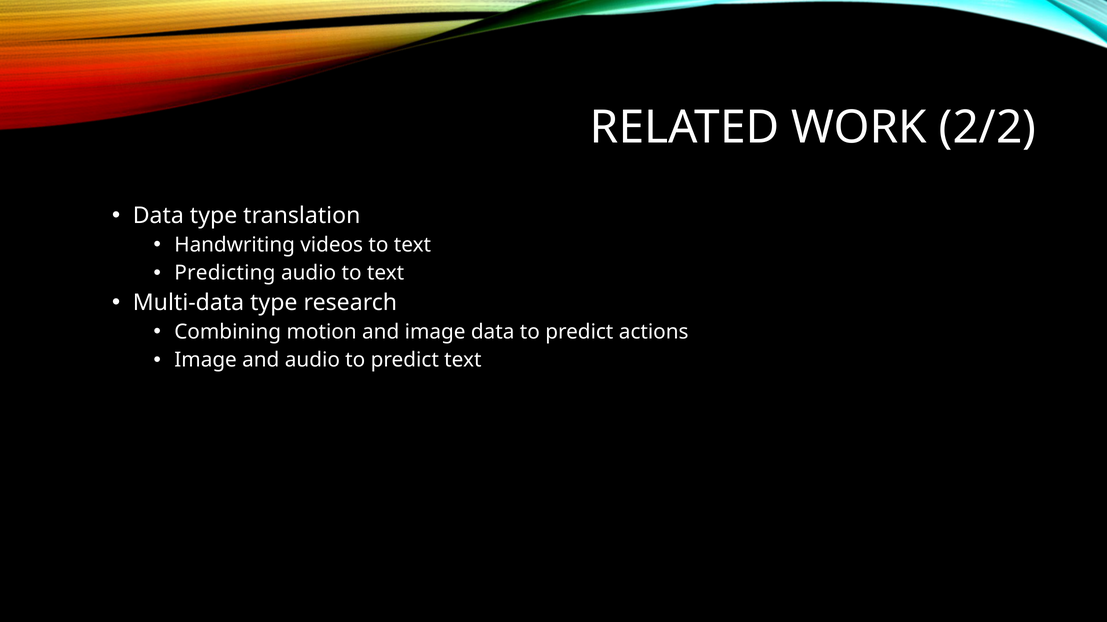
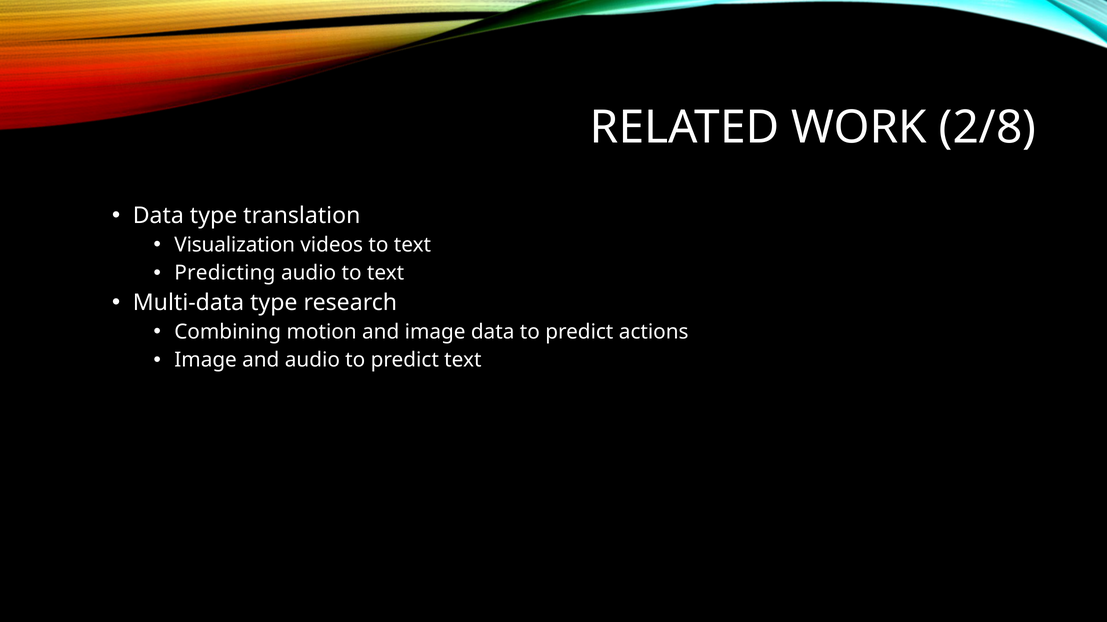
2/2: 2/2 -> 2/8
Handwriting: Handwriting -> Visualization
